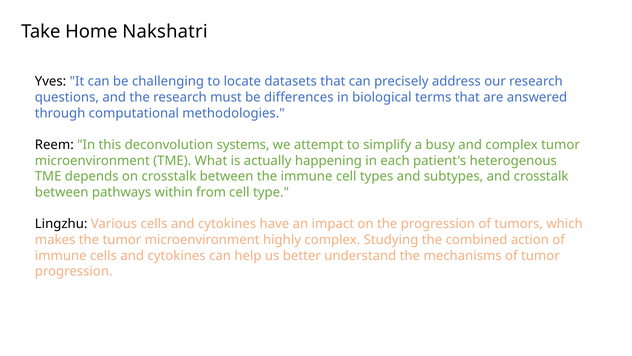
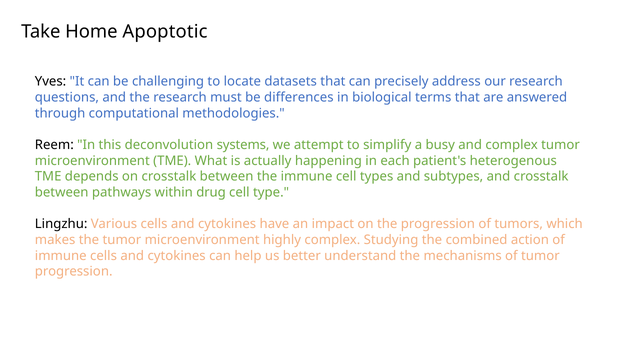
Nakshatri: Nakshatri -> Apoptotic
from: from -> drug
